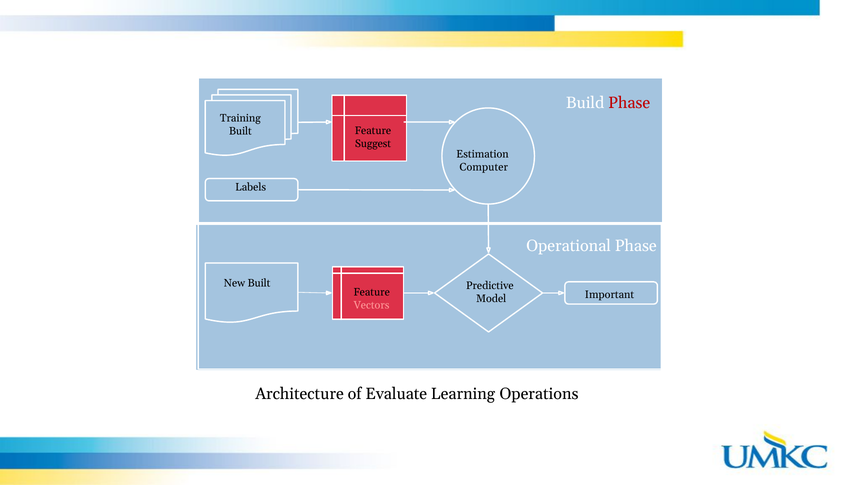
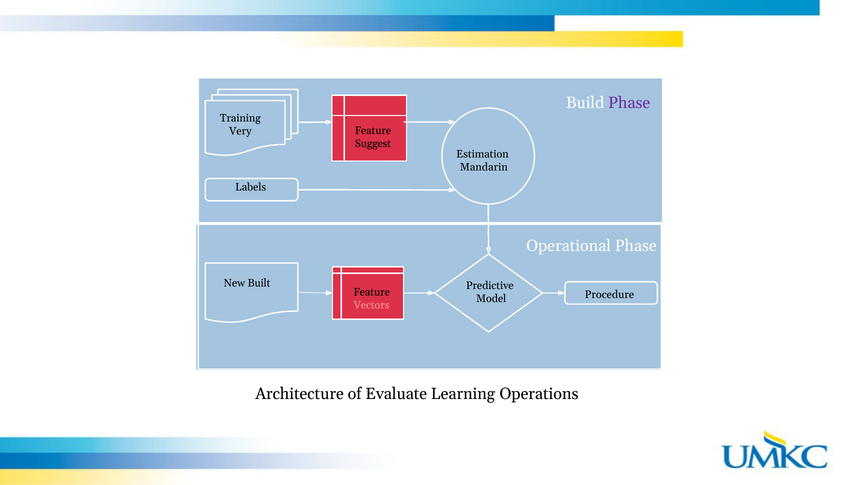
Phase at (629, 103) colour: red -> purple
Built at (240, 131): Built -> Very
Computer: Computer -> Mandarin
Important: Important -> Procedure
